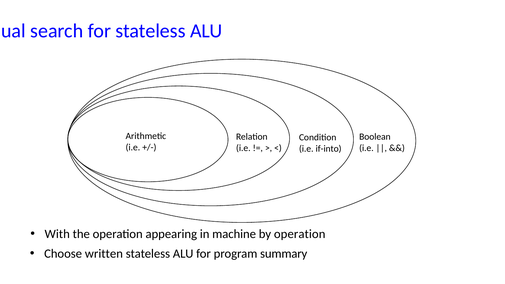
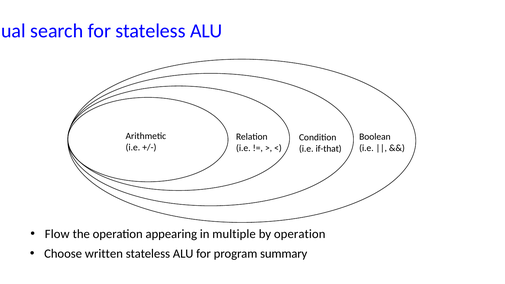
if-into: if-into -> if-that
With: With -> Flow
machine: machine -> multiple
